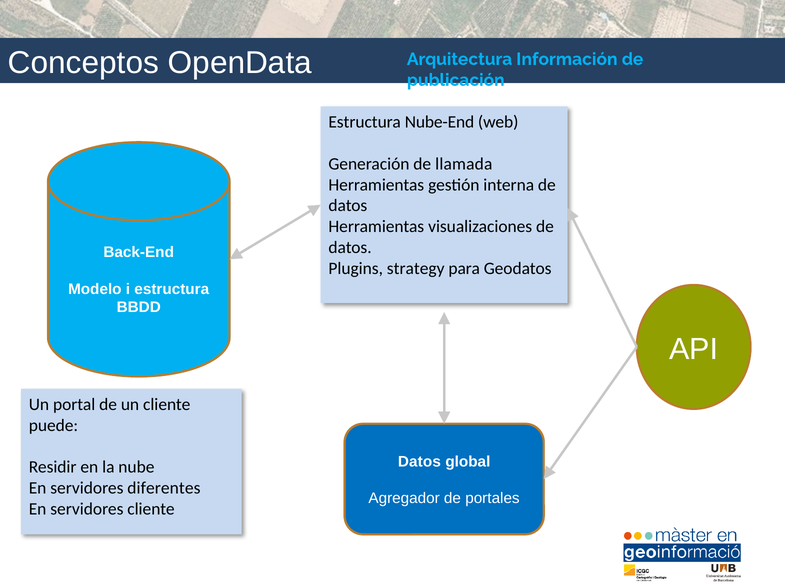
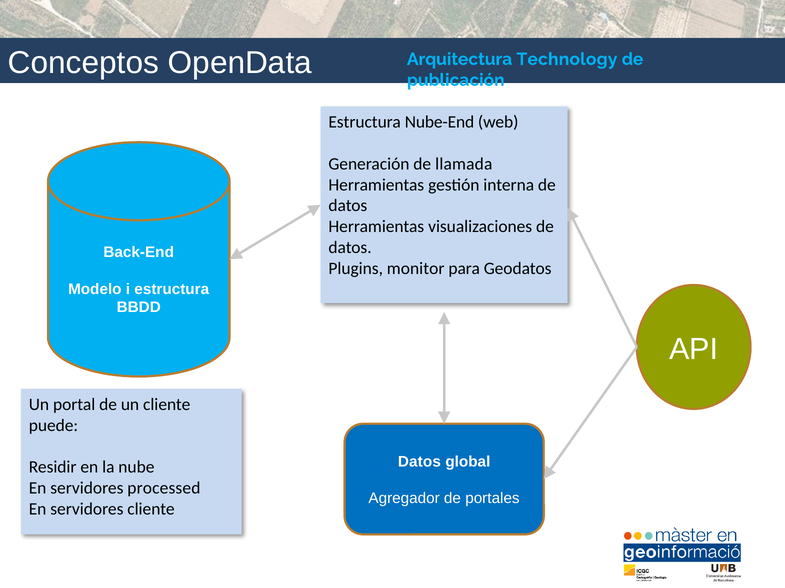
Información: Información -> Technology
strategy: strategy -> monitor
diferentes: diferentes -> processed
